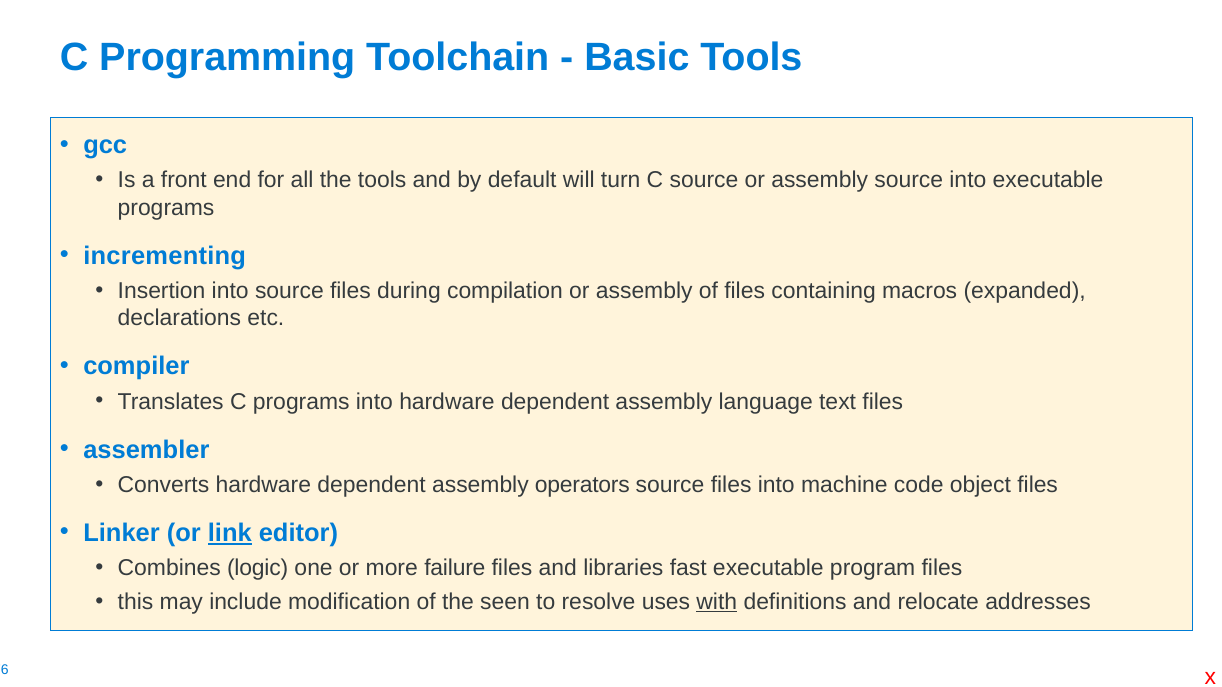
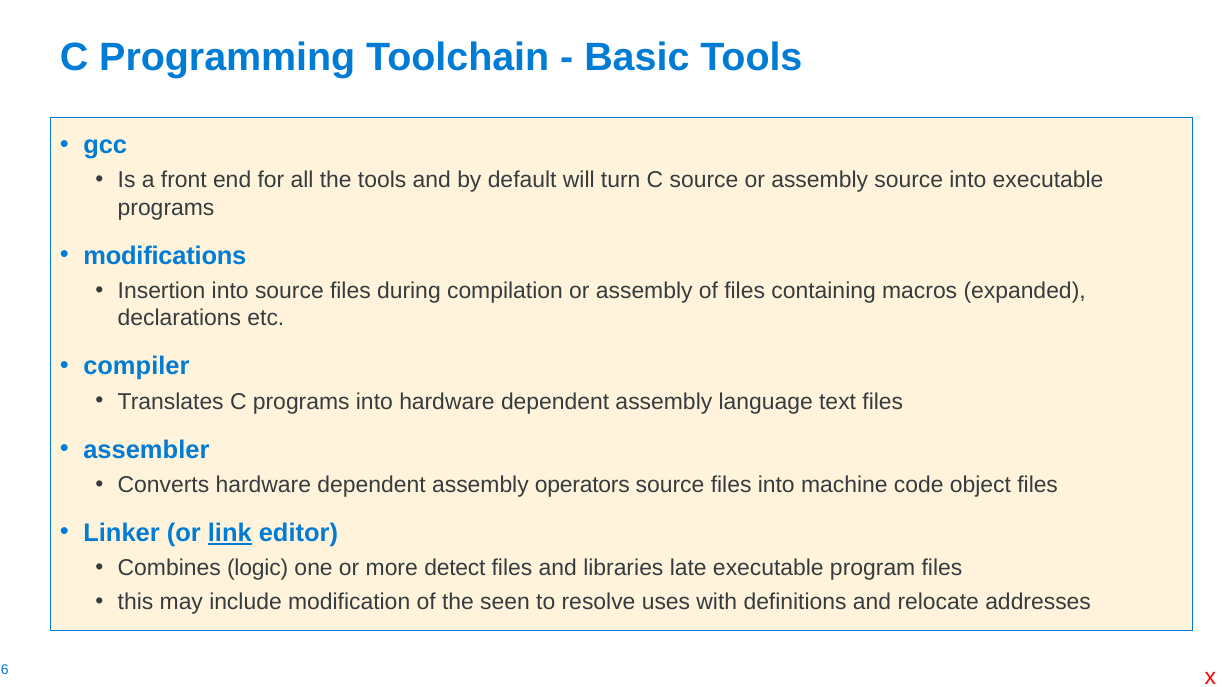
incrementing: incrementing -> modifications
failure: failure -> detect
fast: fast -> late
with underline: present -> none
